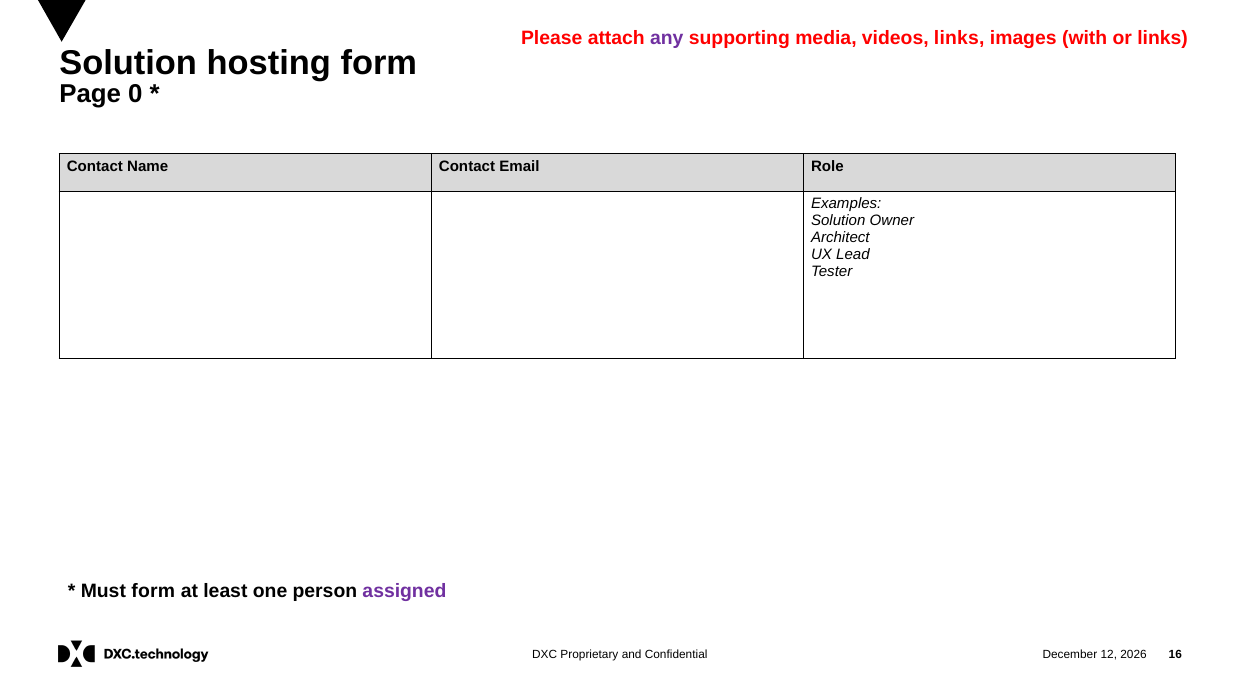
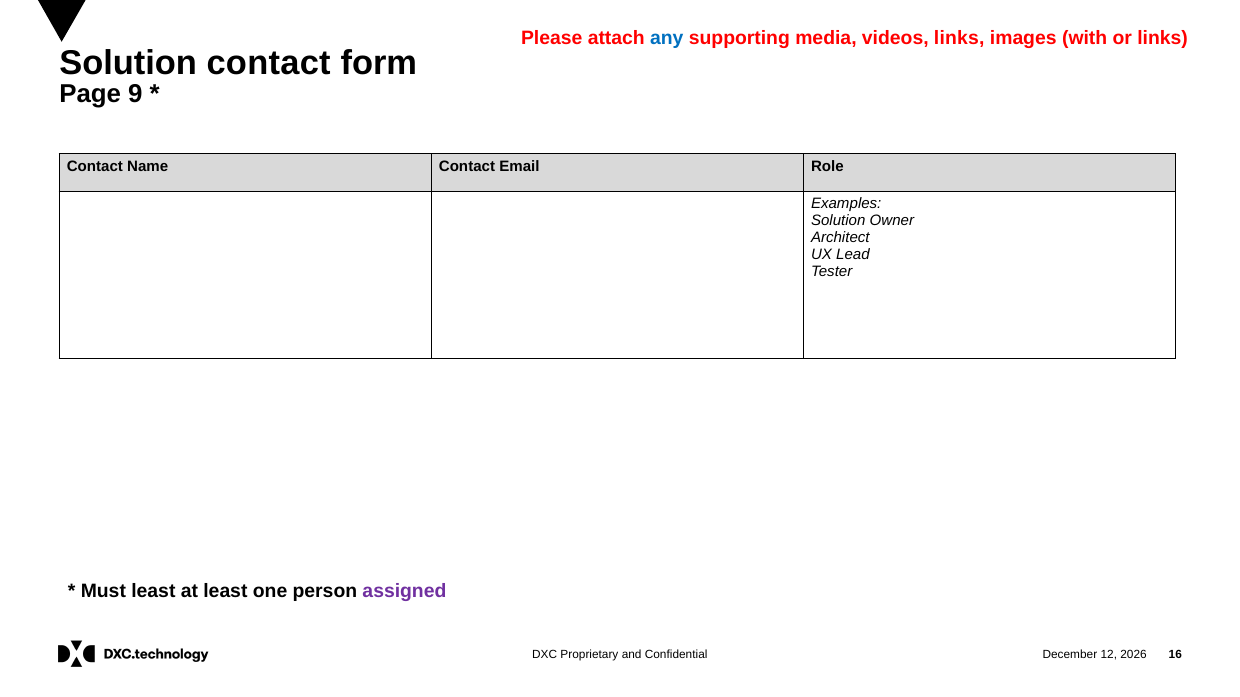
any colour: purple -> blue
Solution hosting: hosting -> contact
0: 0 -> 9
Must form: form -> least
